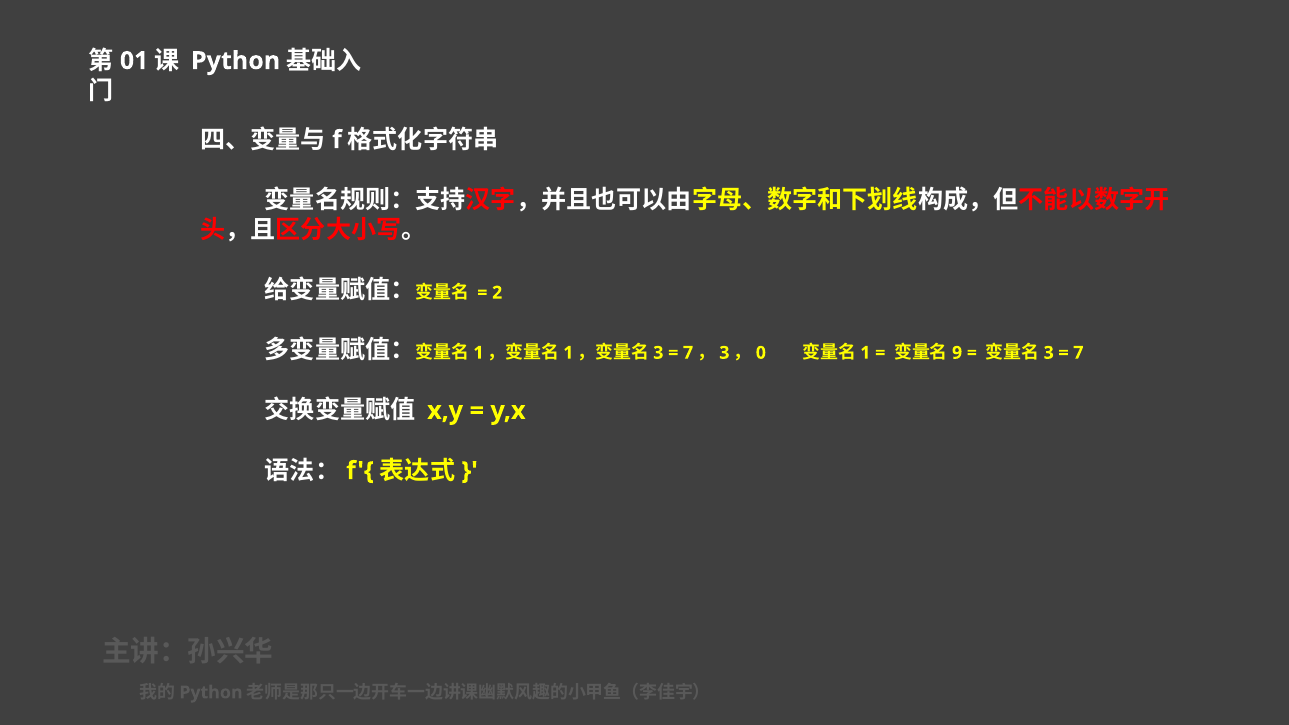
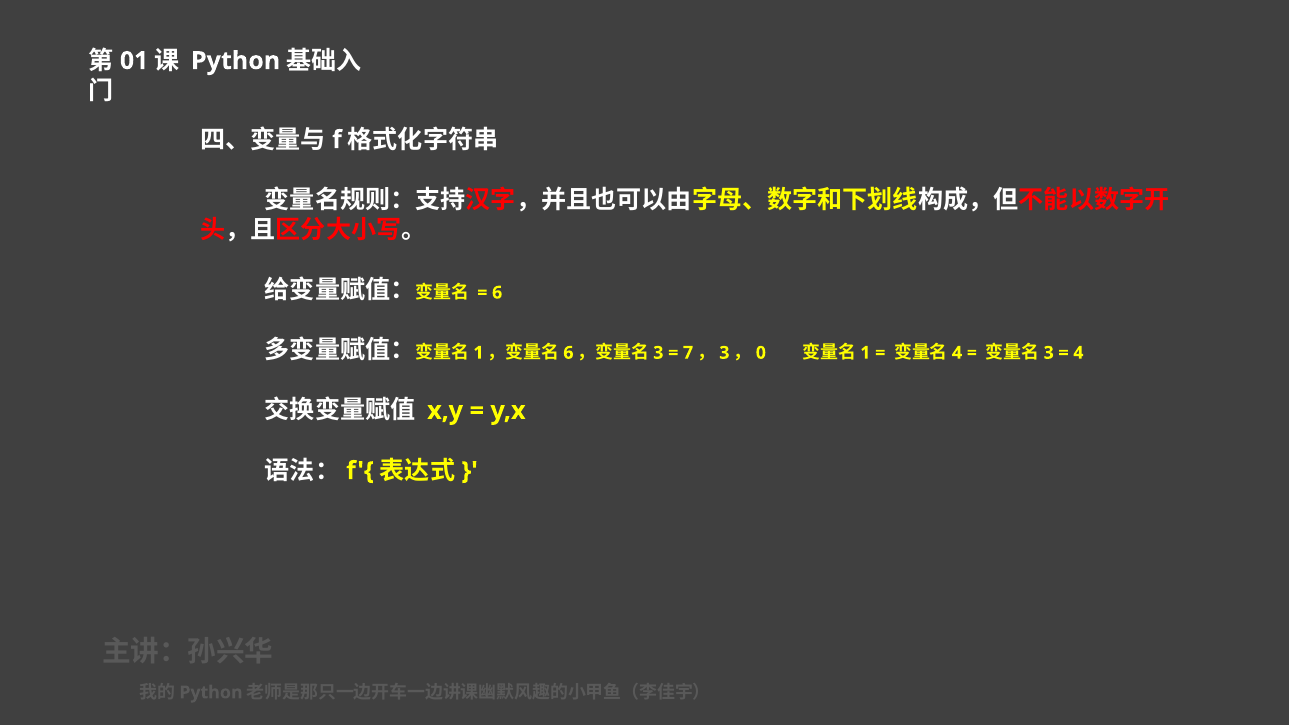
2 at (497, 293): 2 -> 6
1 at (568, 353): 1 -> 6
9 at (957, 353): 9 -> 4
7 at (1078, 353): 7 -> 4
